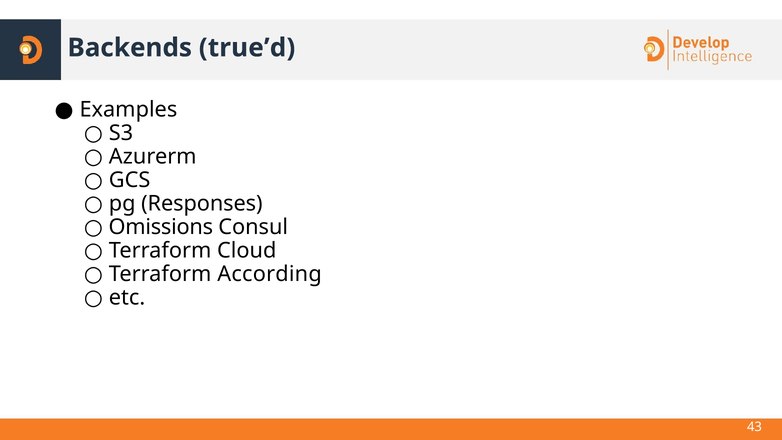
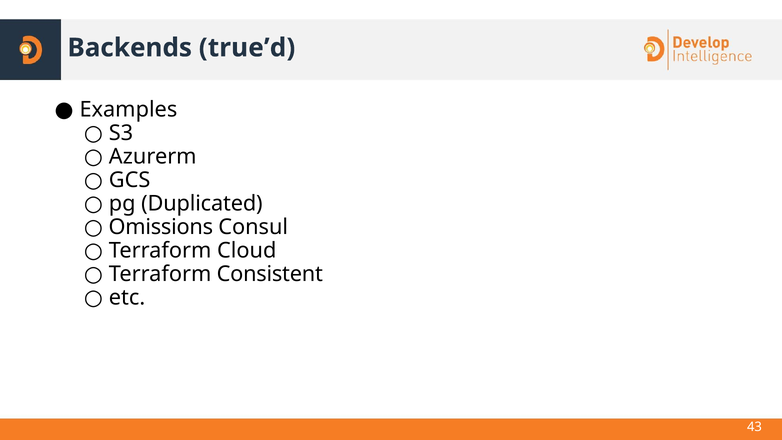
Responses: Responses -> Duplicated
According: According -> Consistent
